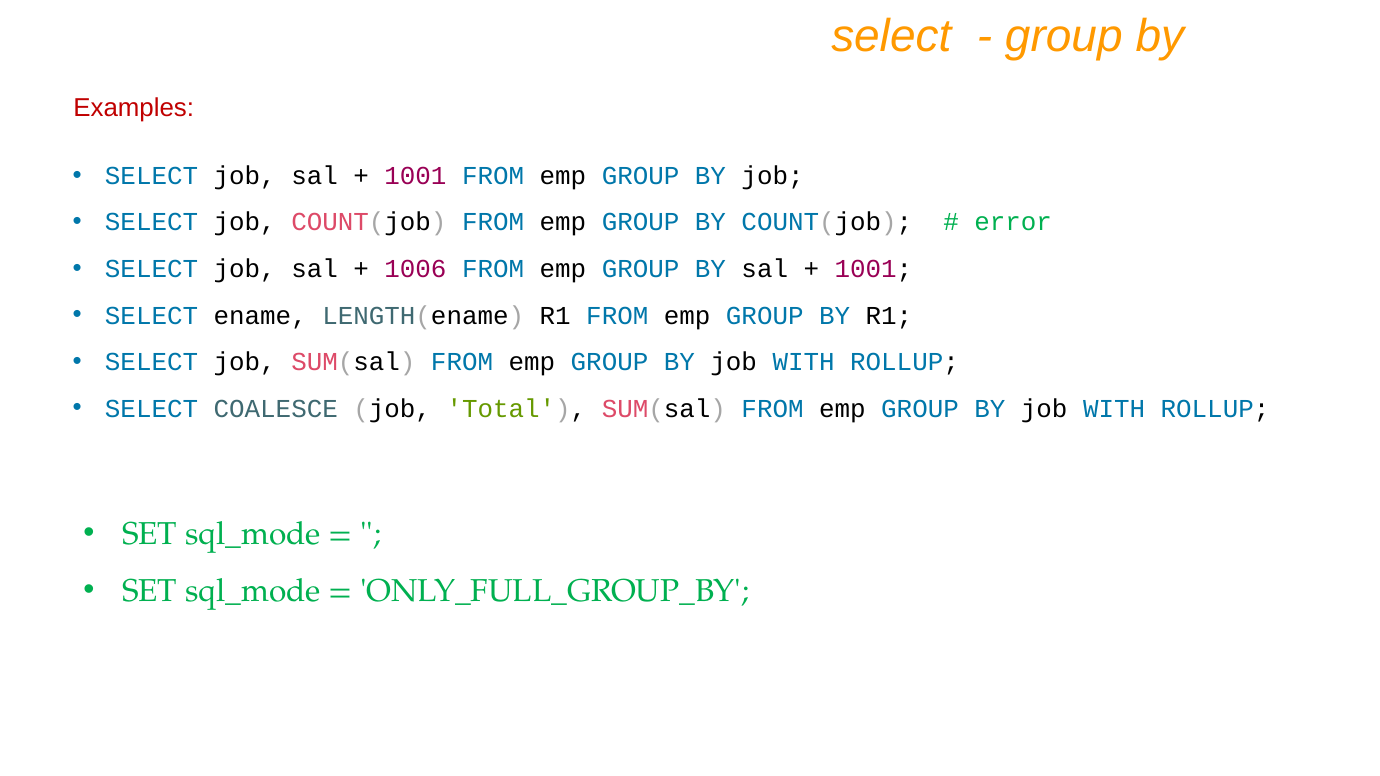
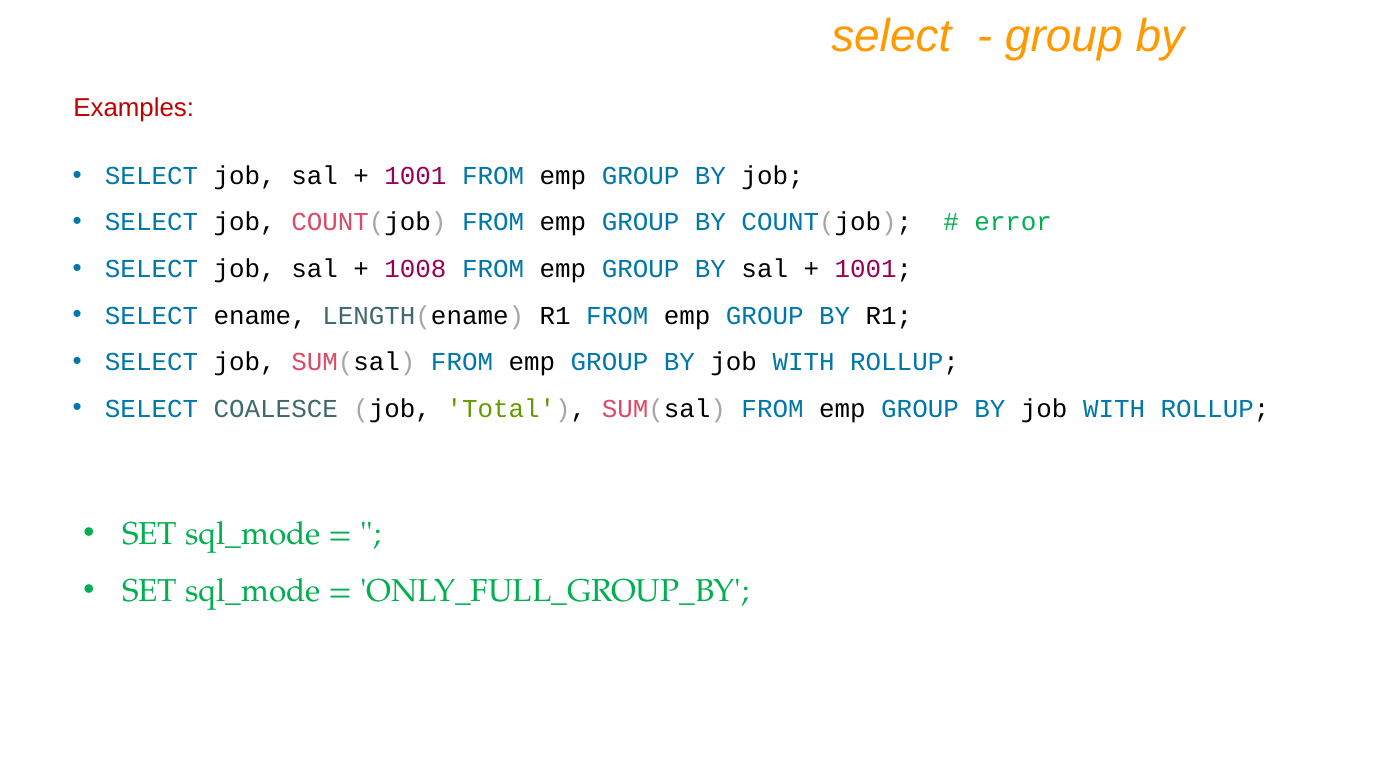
1006: 1006 -> 1008
